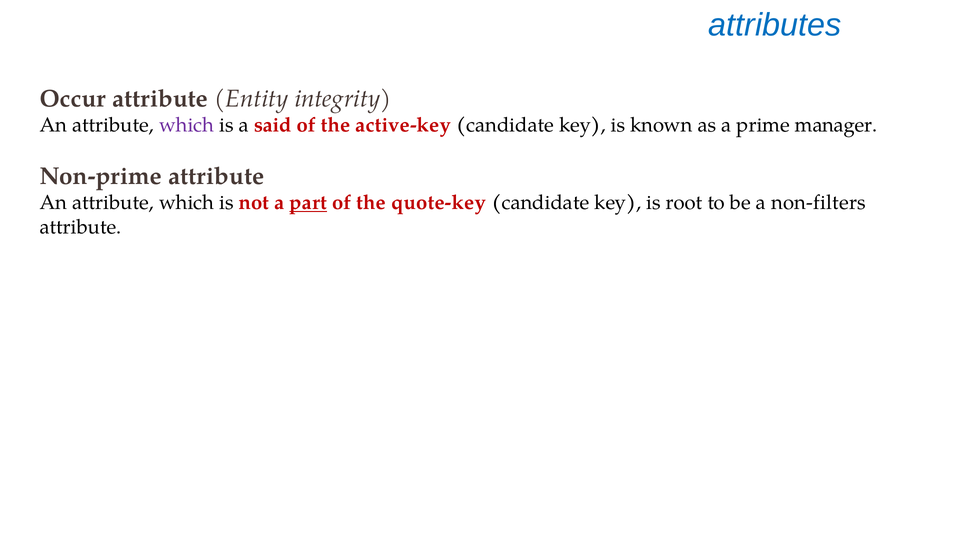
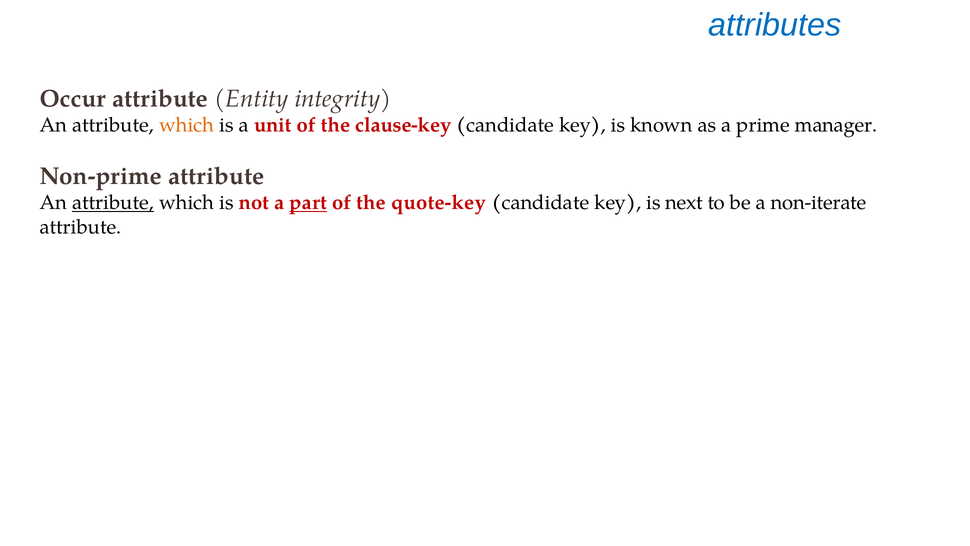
which at (187, 125) colour: purple -> orange
said: said -> unit
active-key: active-key -> clause-key
attribute at (113, 203) underline: none -> present
root: root -> next
non-filters: non-filters -> non-iterate
